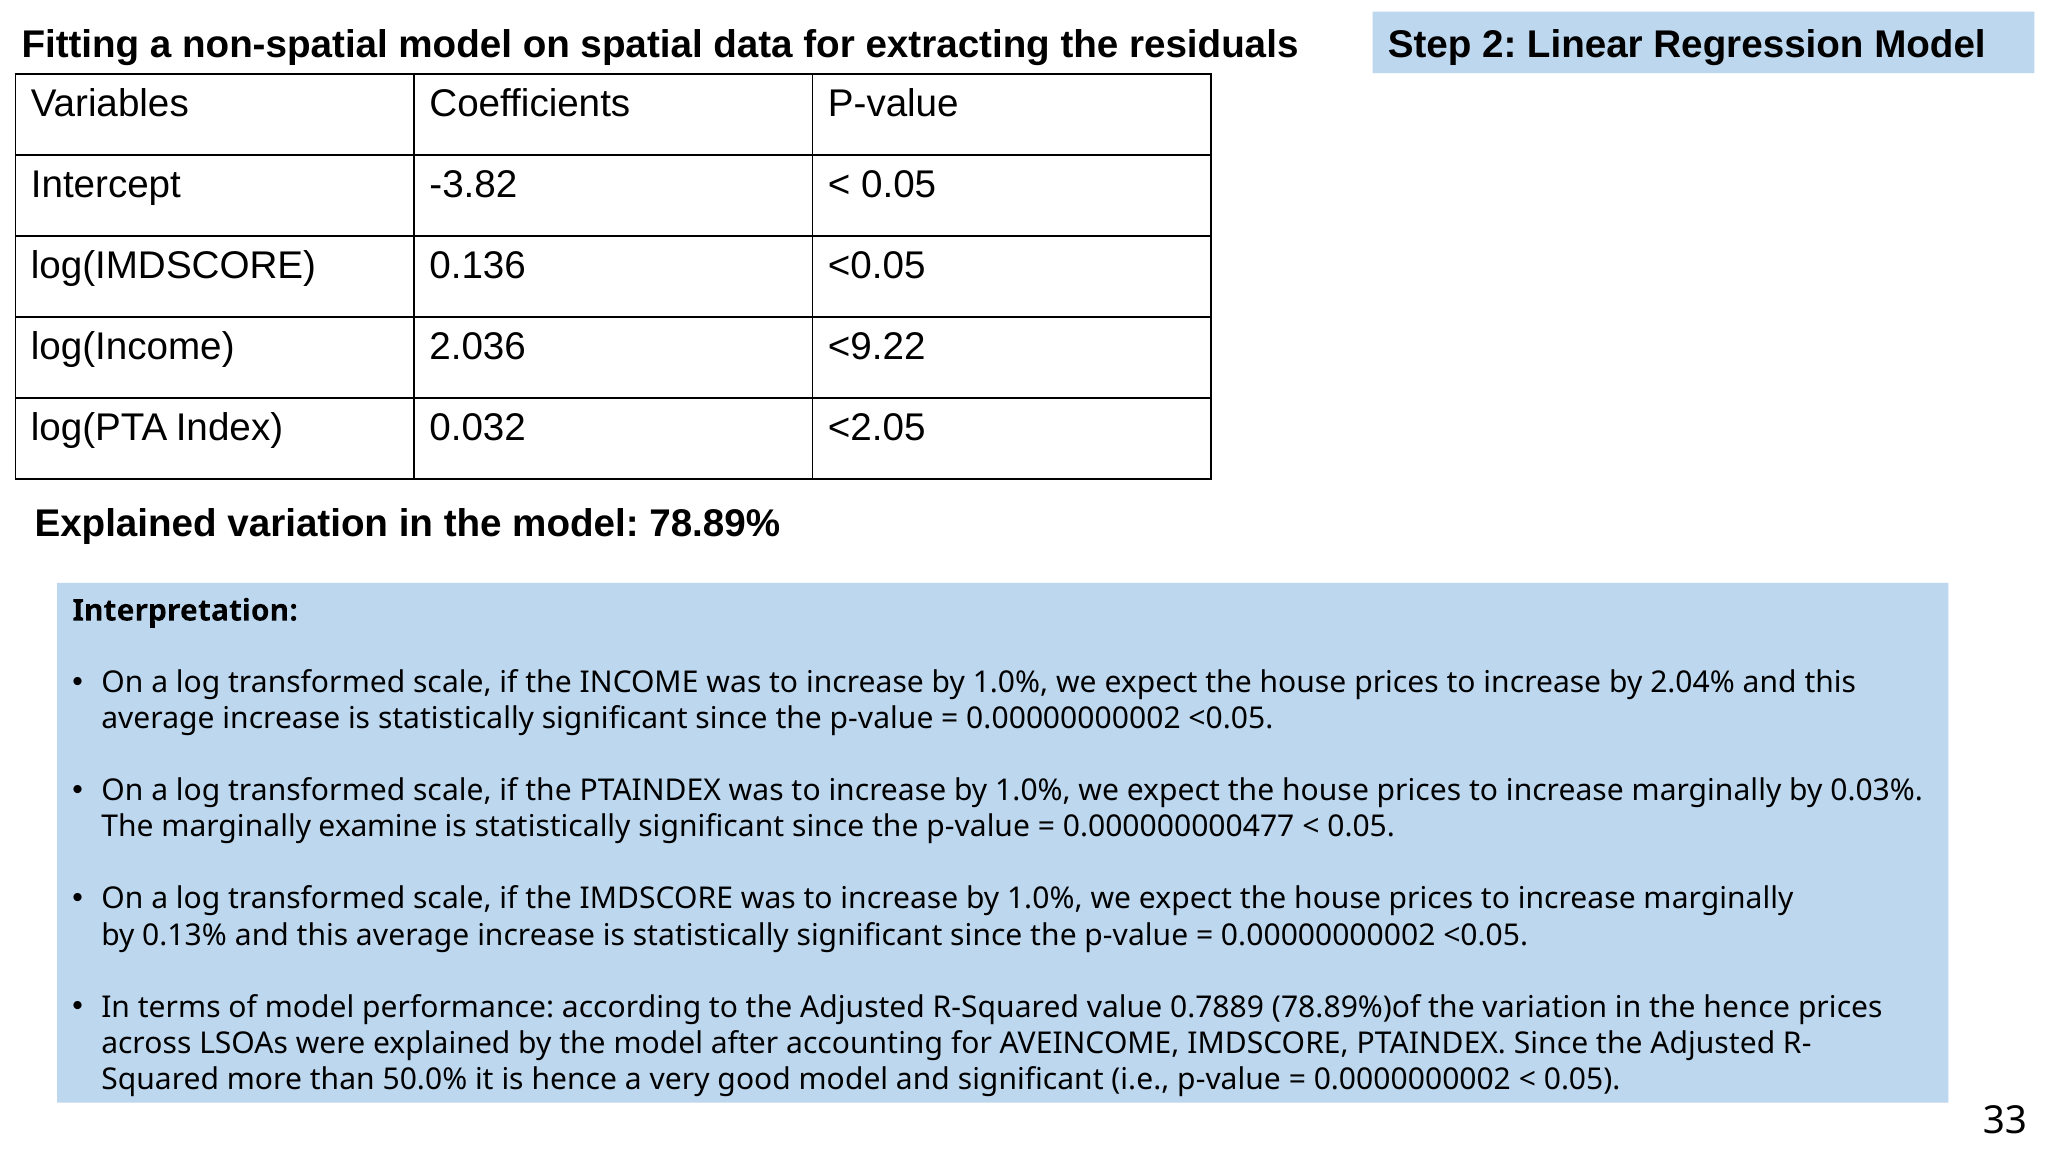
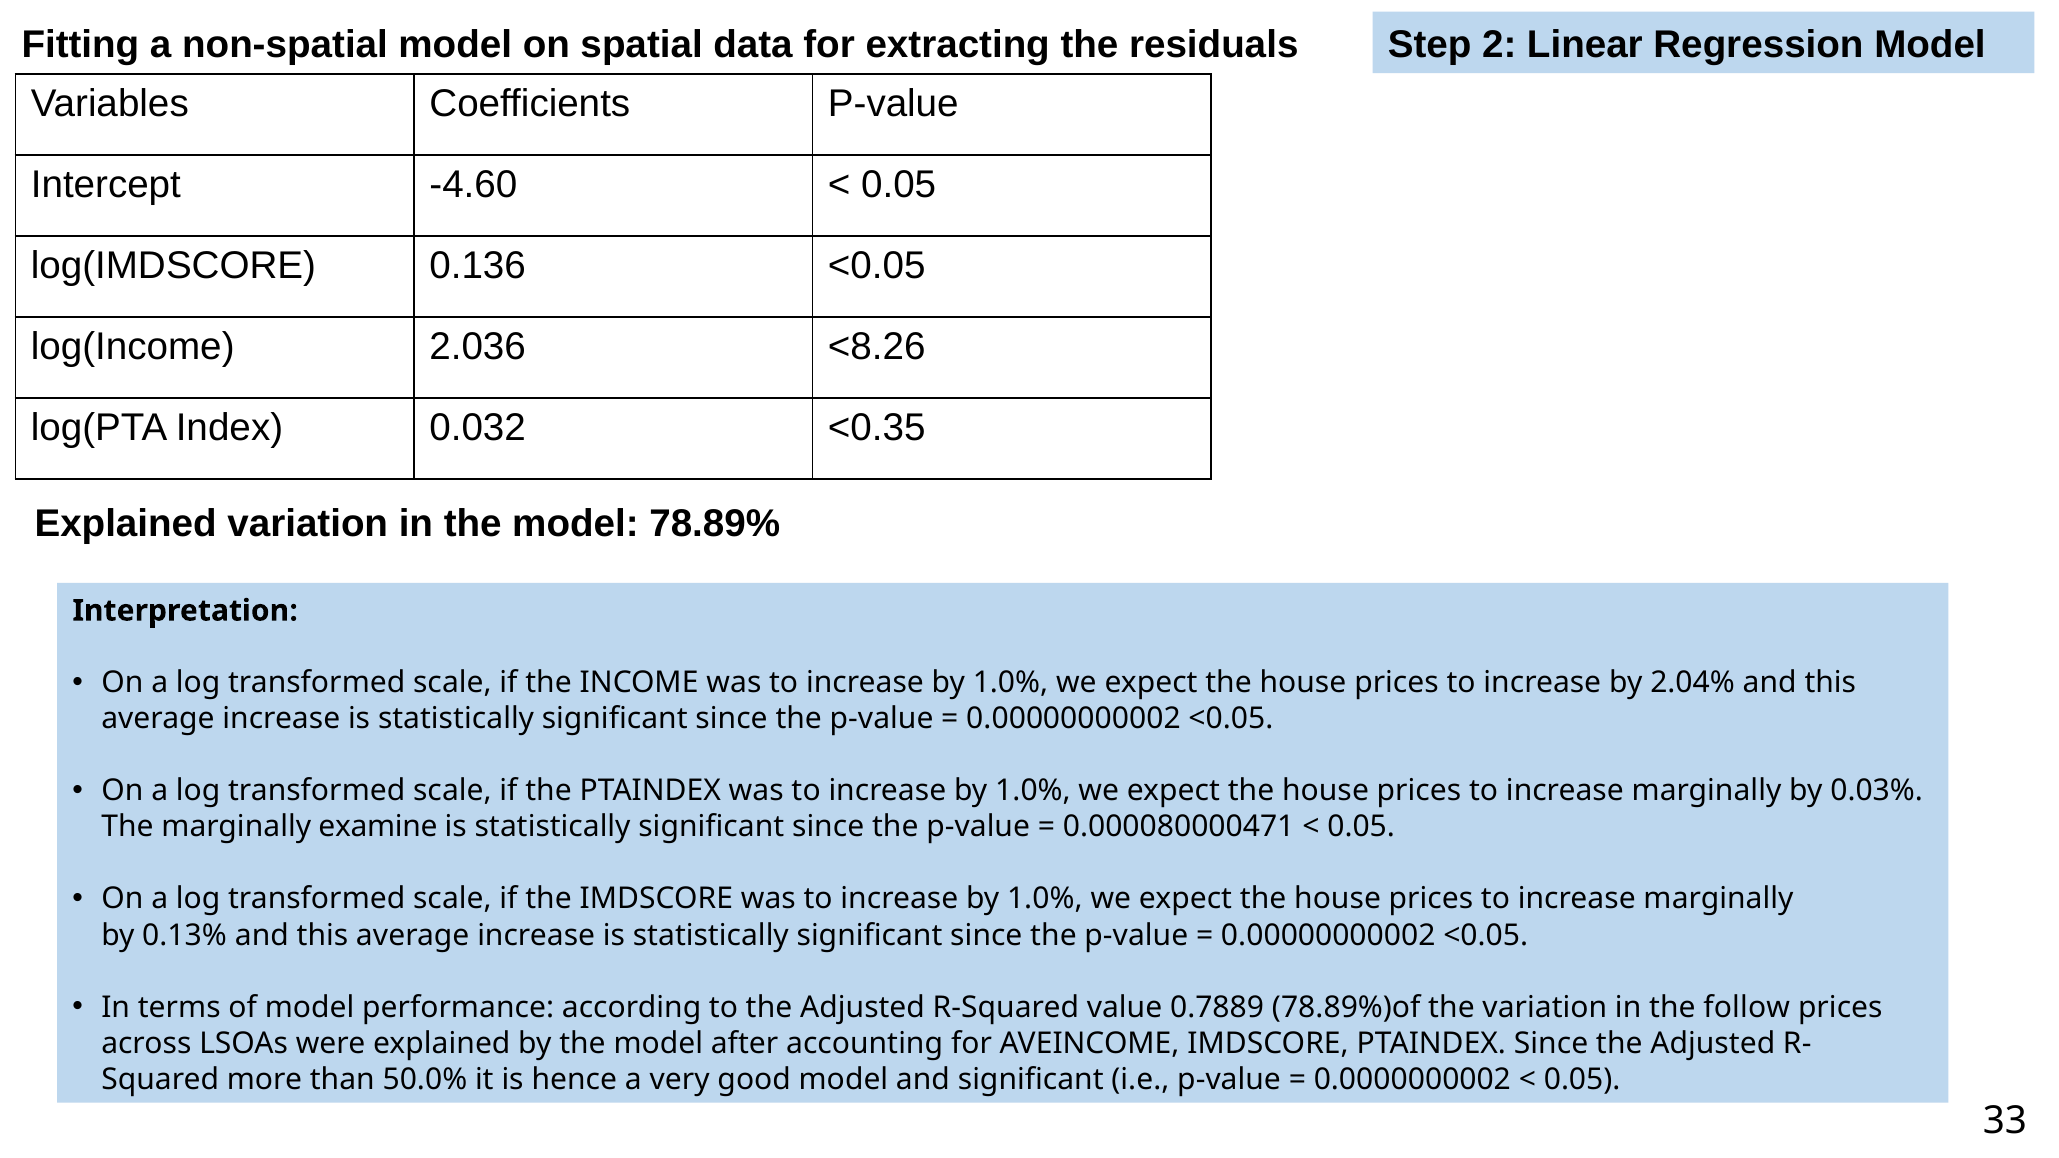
-3.82: -3.82 -> -4.60
<9.22: <9.22 -> <8.26
<2.05: <2.05 -> <0.35
0.000000000477: 0.000000000477 -> 0.000080000471
the hence: hence -> follow
